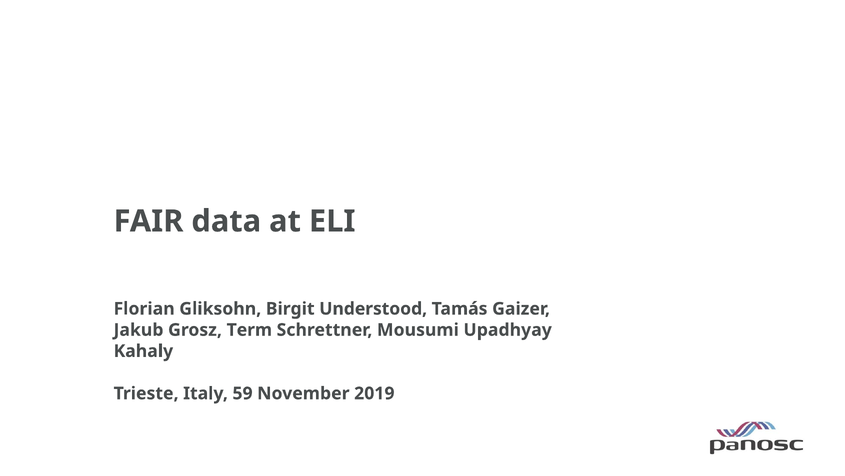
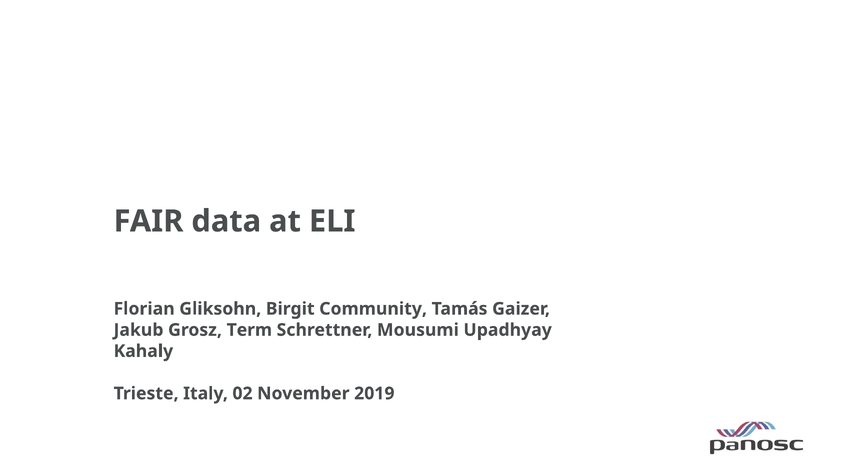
Understood: Understood -> Community
59: 59 -> 02
